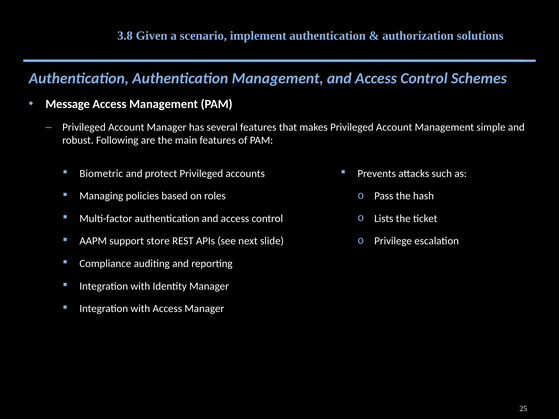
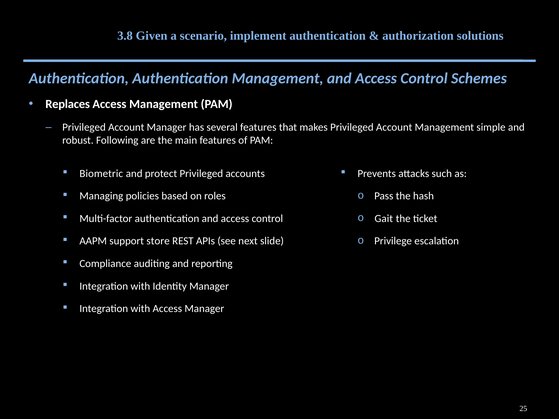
Message: Message -> Replaces
Lists: Lists -> Gait
